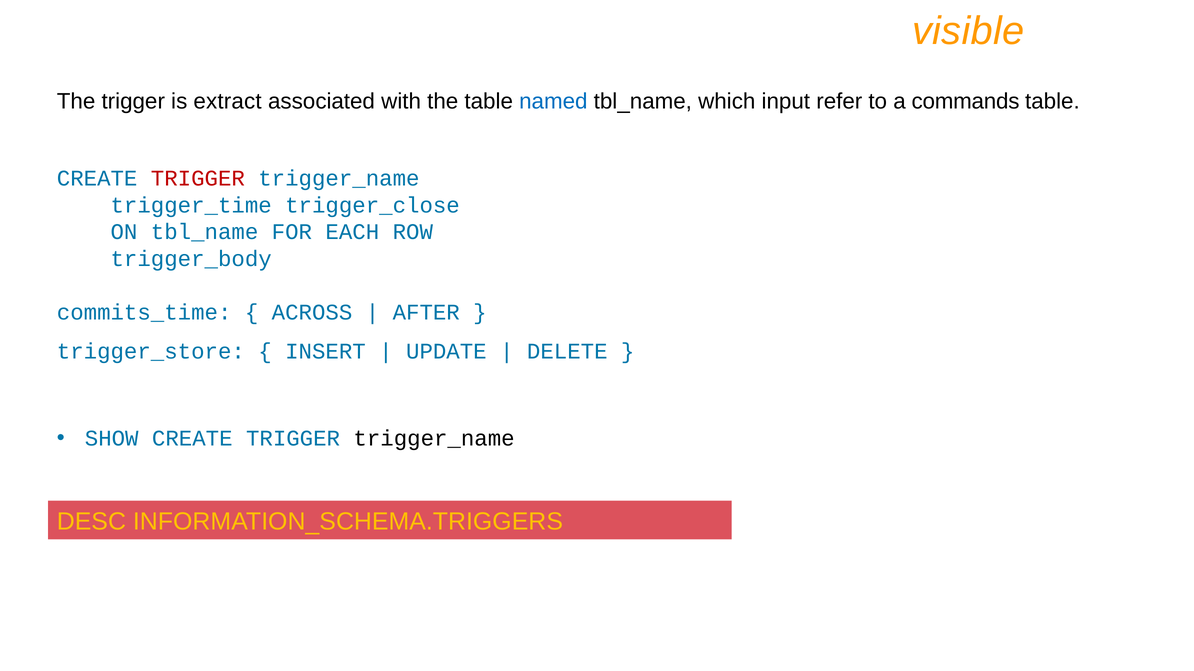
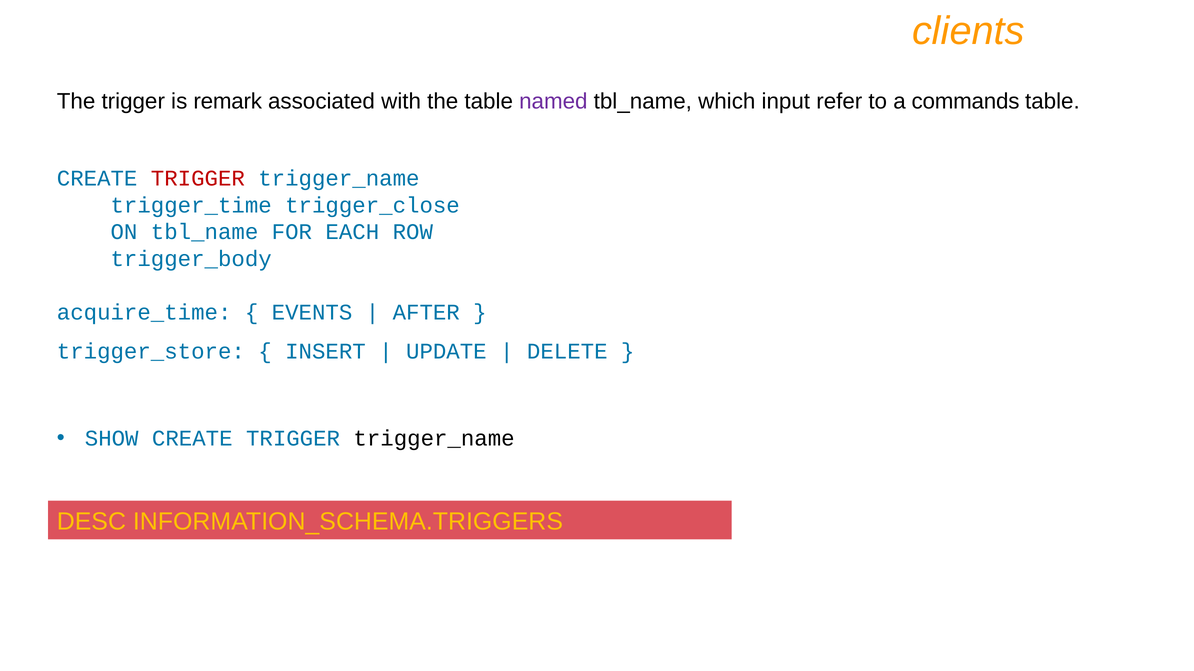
visible: visible -> clients
extract: extract -> remark
named colour: blue -> purple
commits_time: commits_time -> acquire_time
ACROSS: ACROSS -> EVENTS
